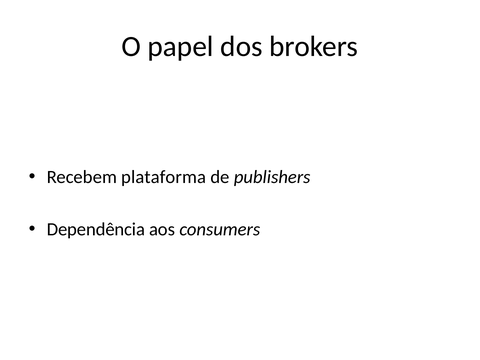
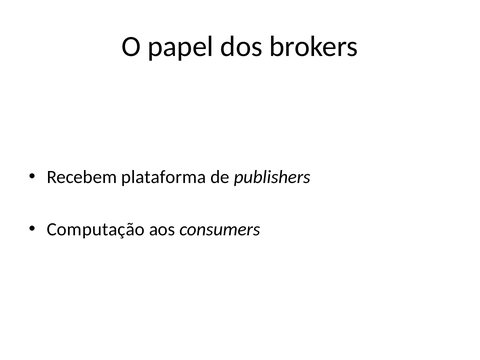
Dependência: Dependência -> Computação
